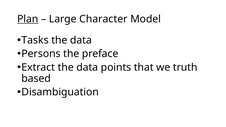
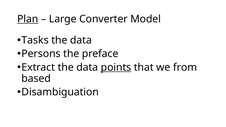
Character: Character -> Converter
points underline: none -> present
truth: truth -> from
